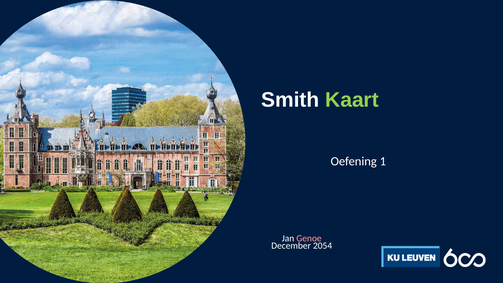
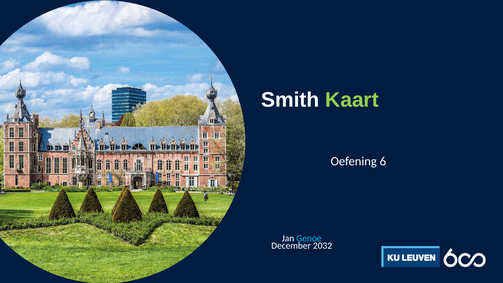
1: 1 -> 6
Genoe colour: pink -> light blue
2054: 2054 -> 2032
